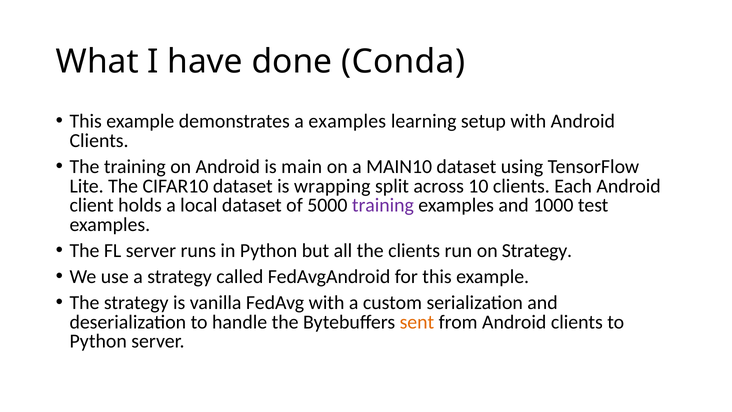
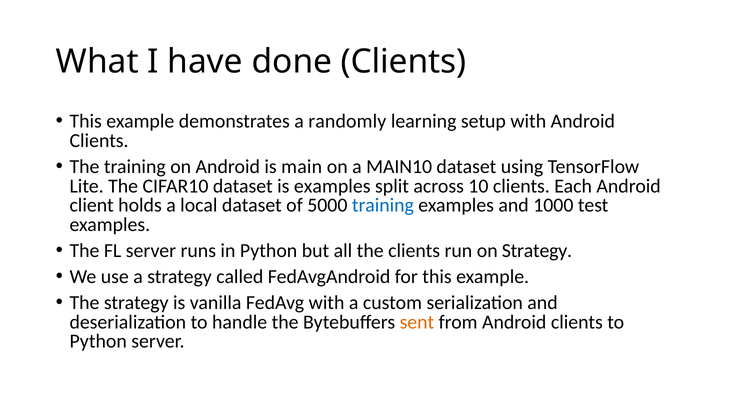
done Conda: Conda -> Clients
a examples: examples -> randomly
is wrapping: wrapping -> examples
training at (383, 205) colour: purple -> blue
